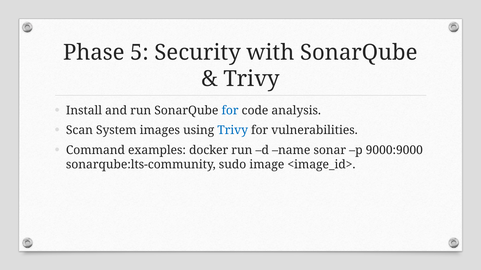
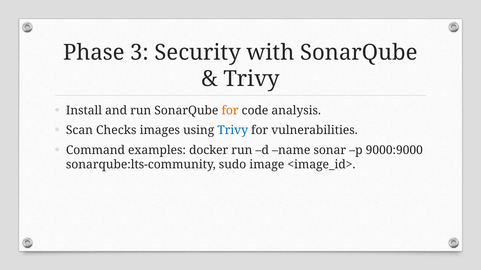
5: 5 -> 3
for at (230, 111) colour: blue -> orange
System: System -> Checks
